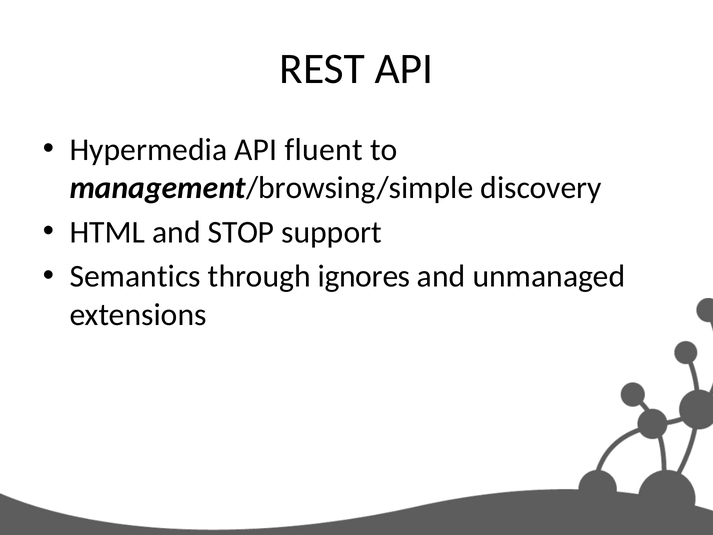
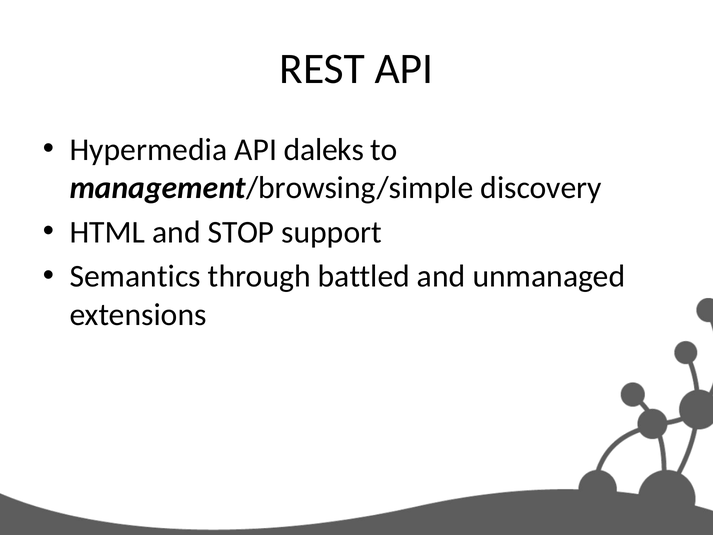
fluent: fluent -> daleks
ignores: ignores -> battled
